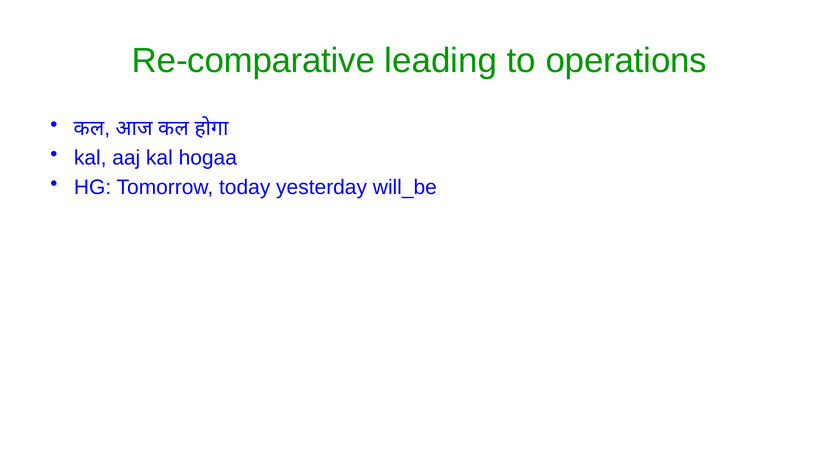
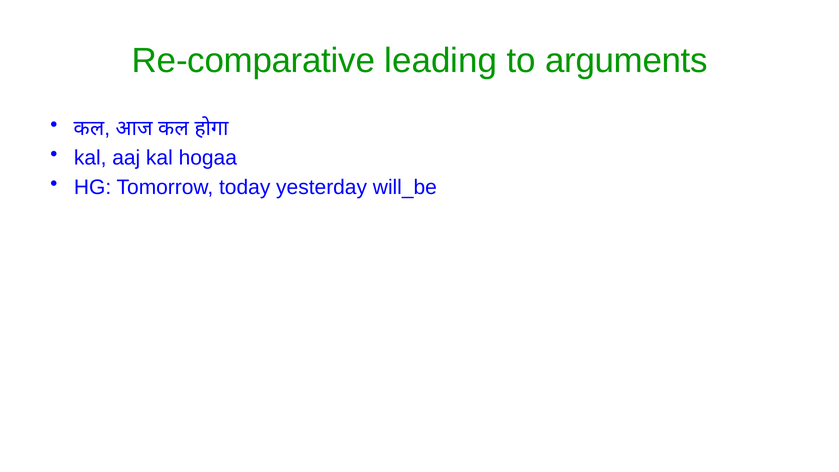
operations: operations -> arguments
